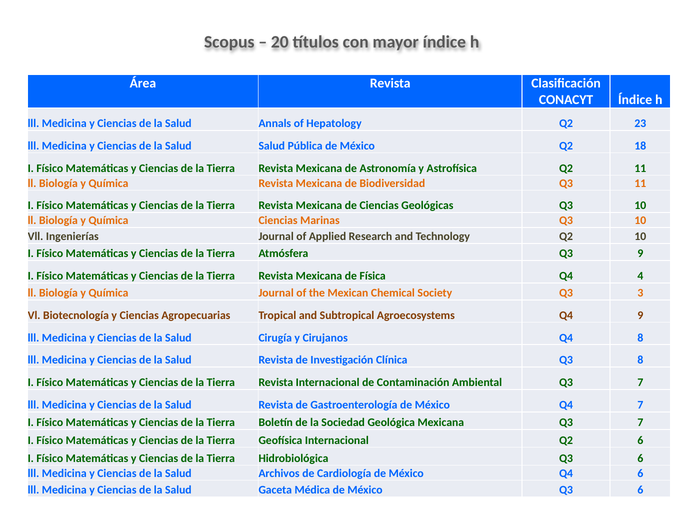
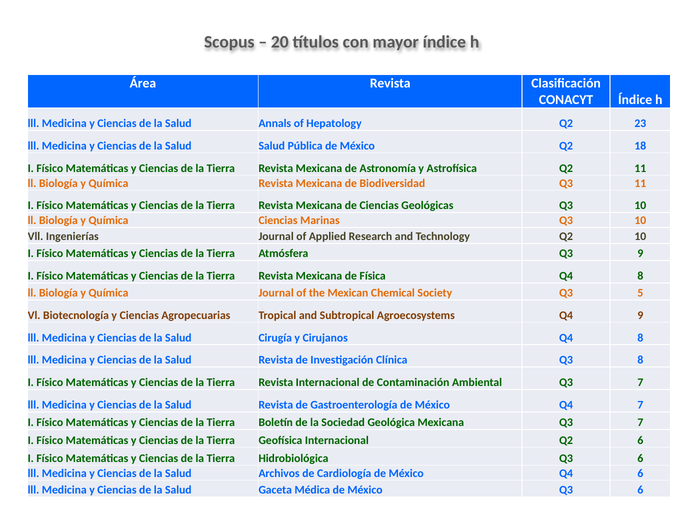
Física Q4 4: 4 -> 8
3: 3 -> 5
